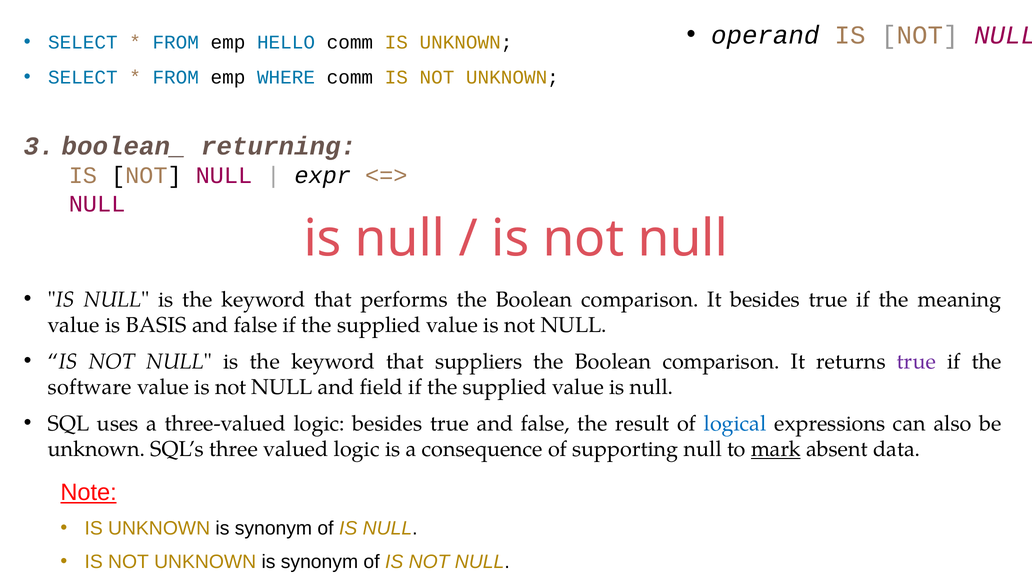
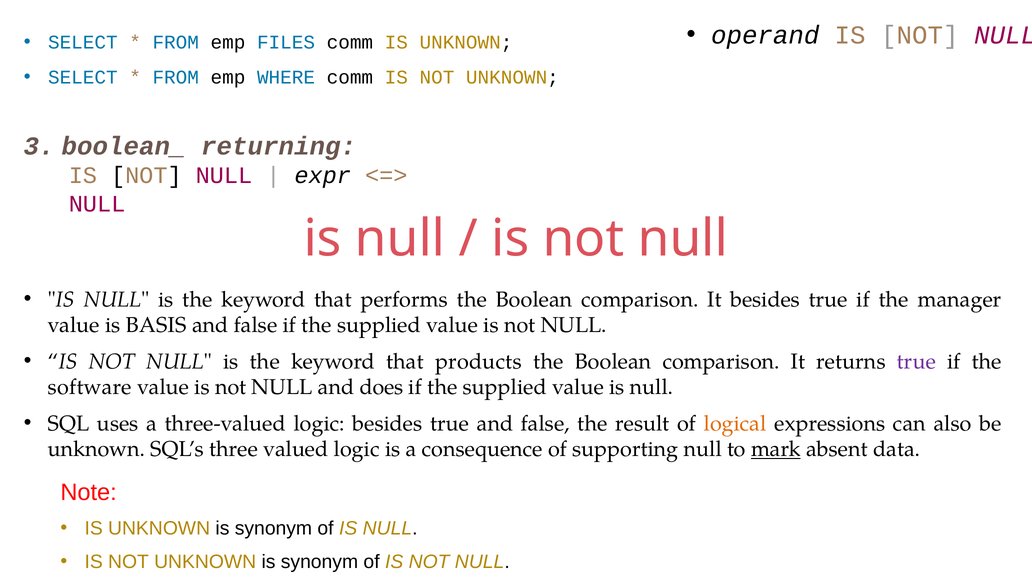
HELLO: HELLO -> FILES
meaning: meaning -> manager
suppliers: suppliers -> products
field: field -> does
logical colour: blue -> orange
Note underline: present -> none
